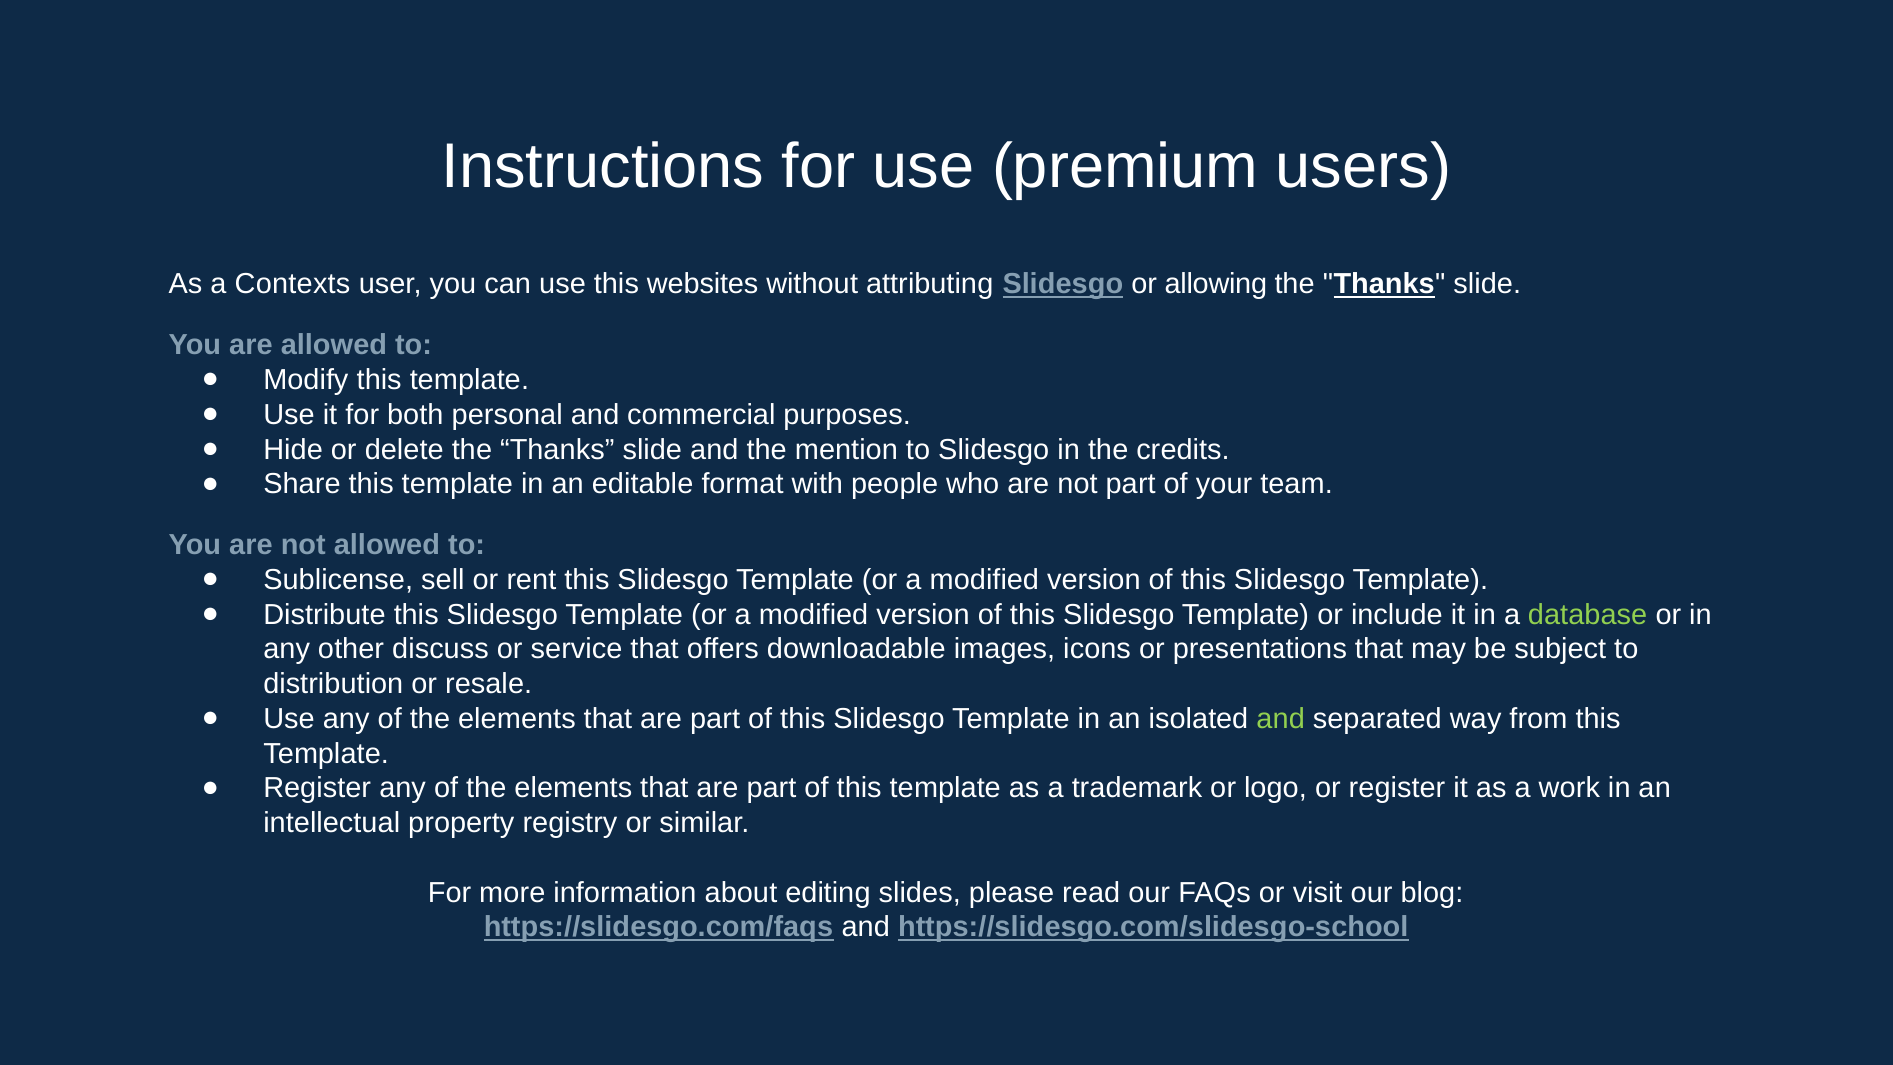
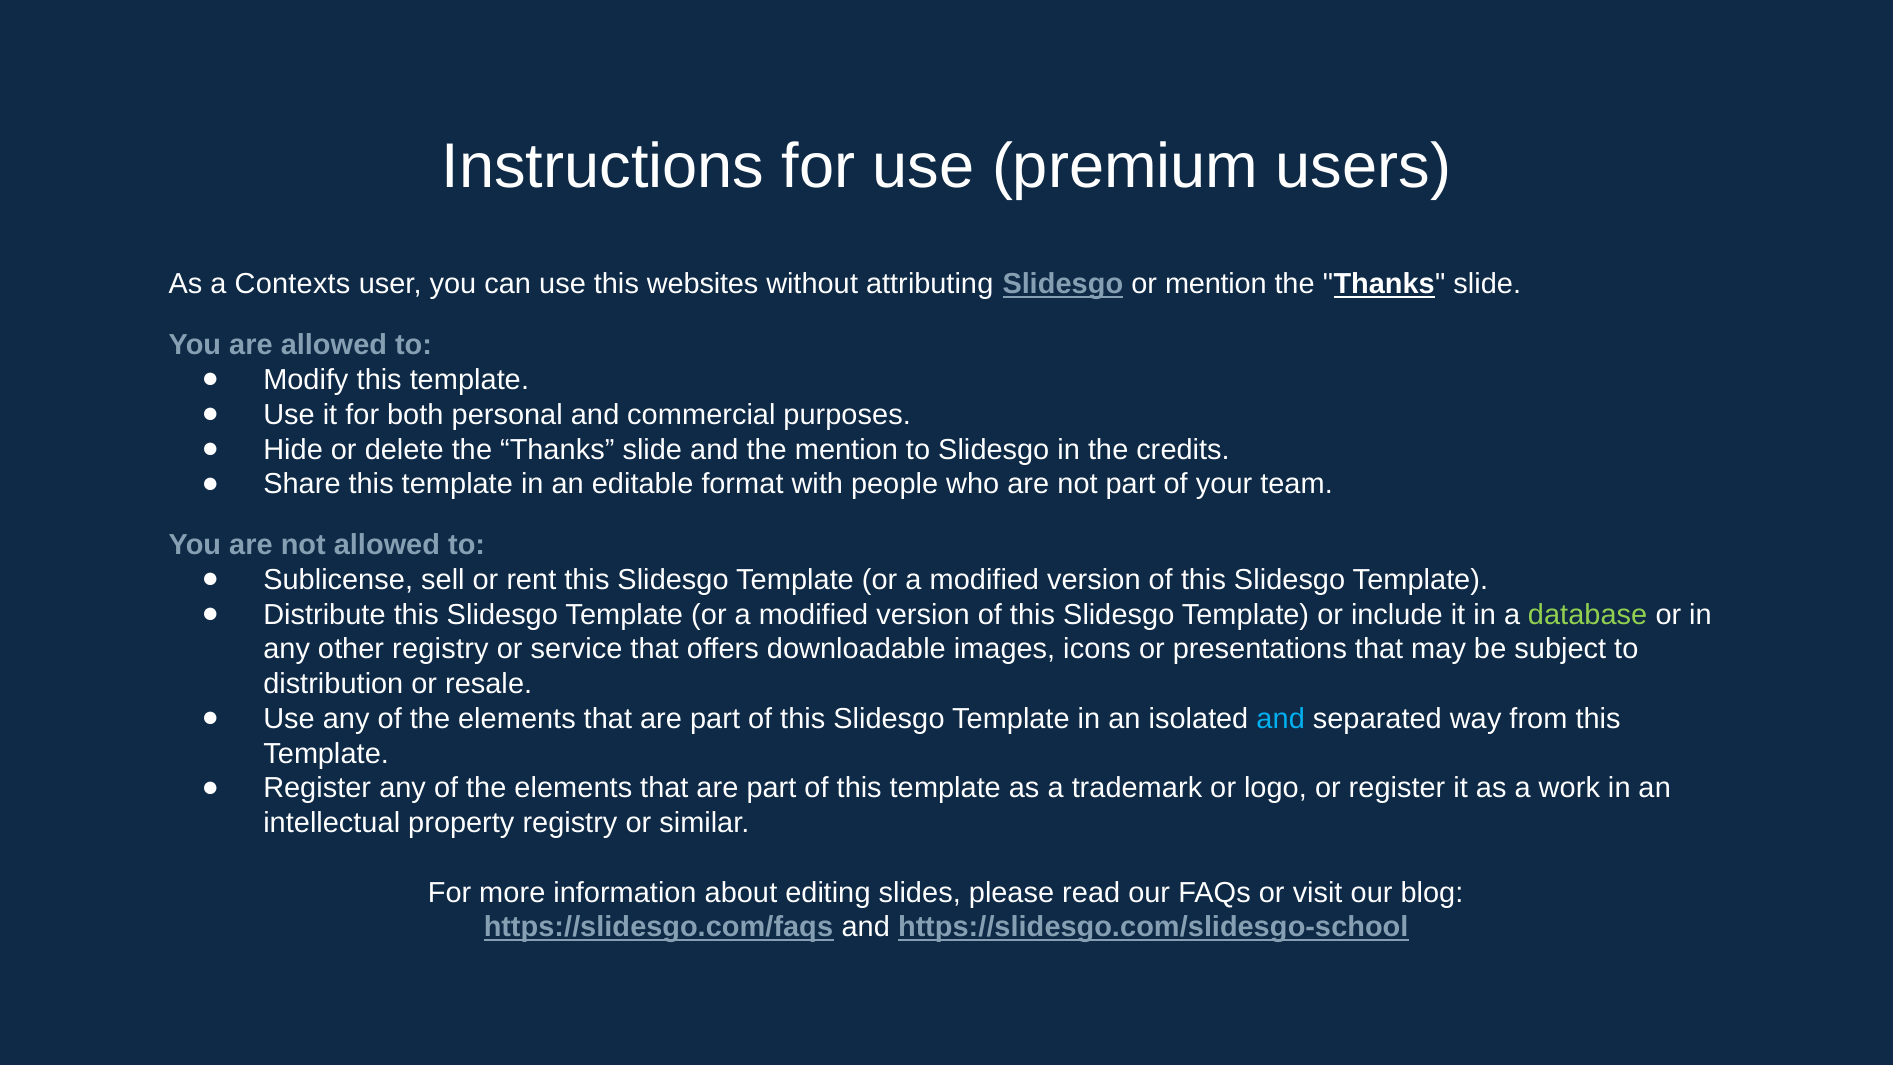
or allowing: allowing -> mention
other discuss: discuss -> registry
and at (1281, 719) colour: light green -> light blue
